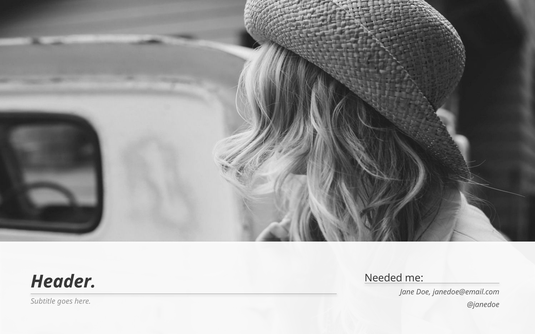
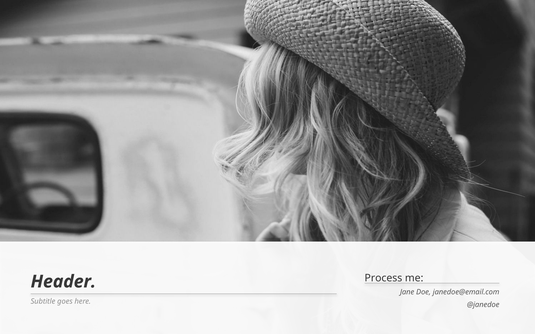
Needed: Needed -> Process
